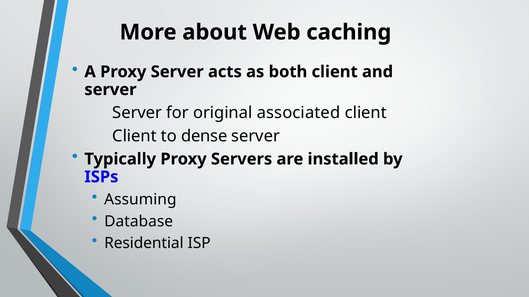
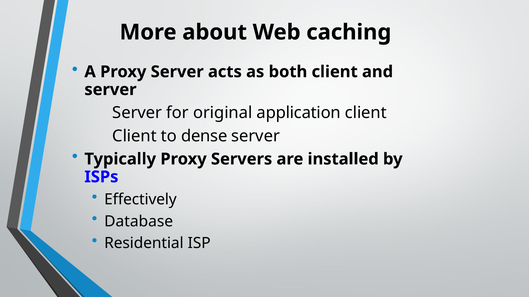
associated: associated -> application
Assuming: Assuming -> Effectively
